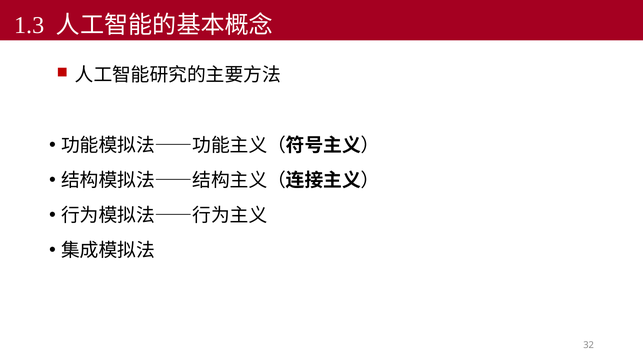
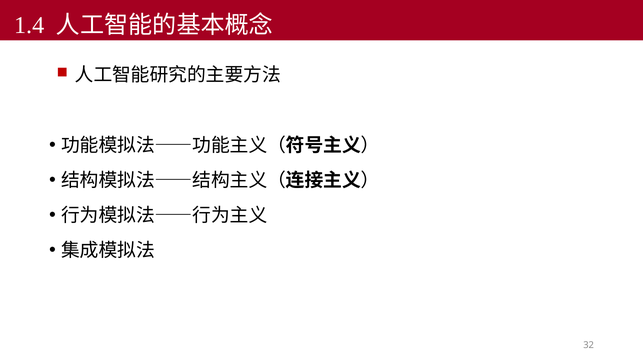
1.3: 1.3 -> 1.4
